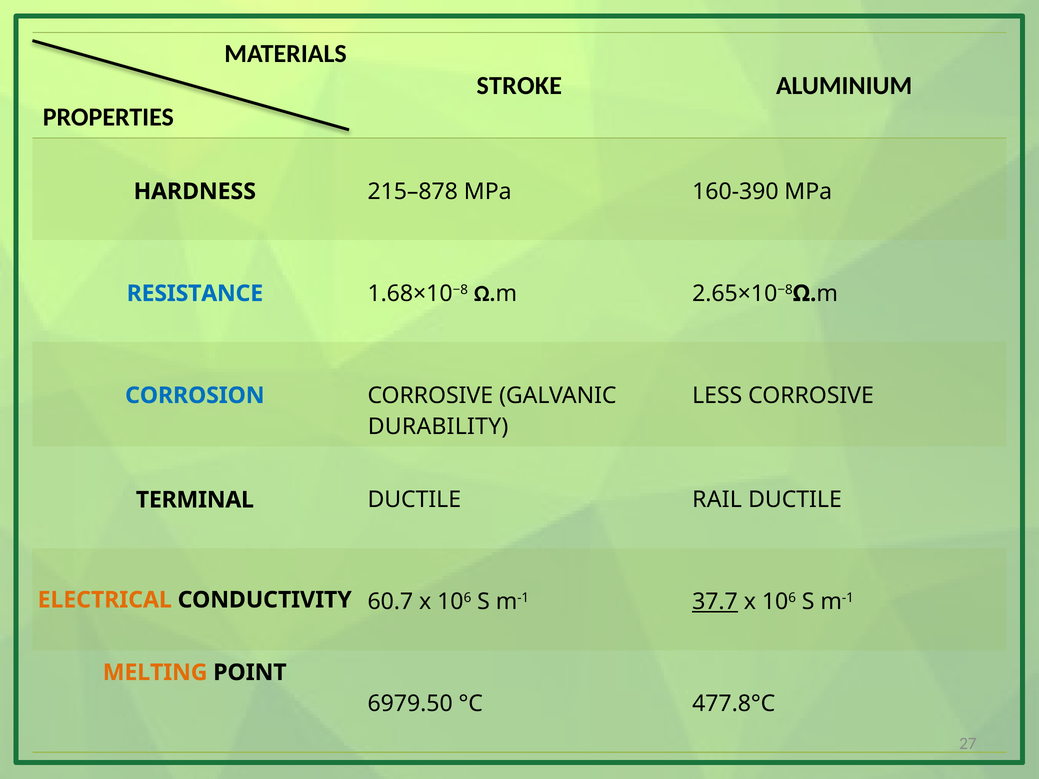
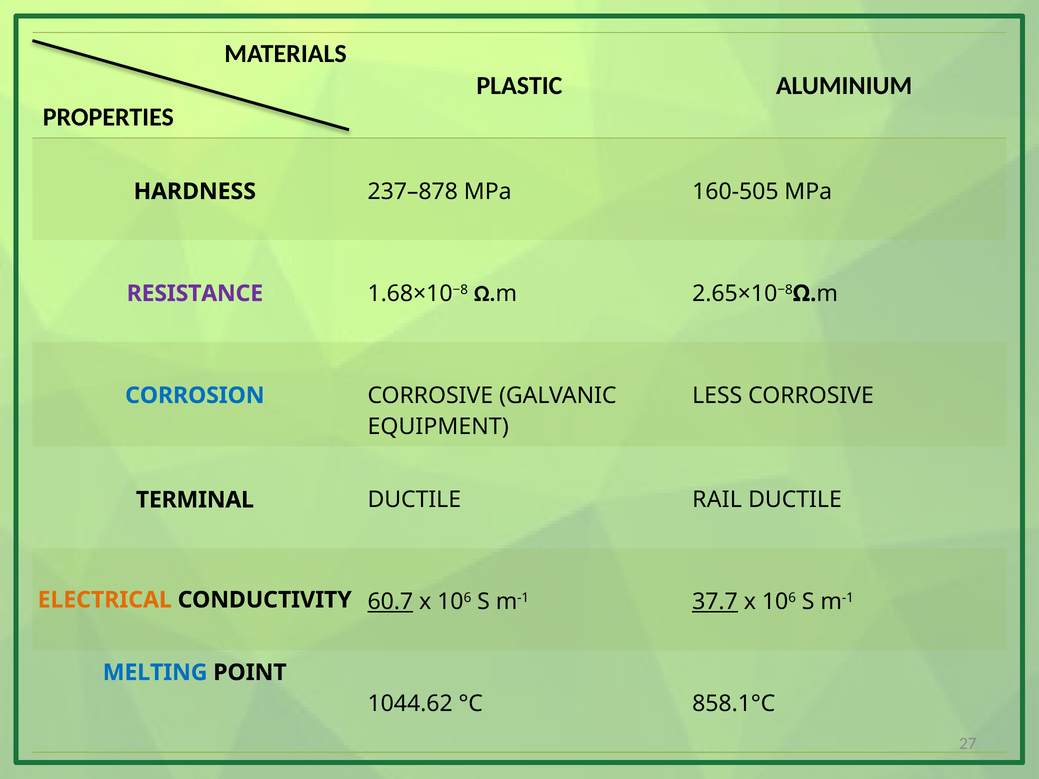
STROKE: STROKE -> PLASTIC
215–878: 215–878 -> 237–878
160-390: 160-390 -> 160-505
RESISTANCE colour: blue -> purple
DURABILITY: DURABILITY -> EQUIPMENT
60.7 underline: none -> present
MELTING colour: orange -> blue
6979.50: 6979.50 -> 1044.62
477.8°C: 477.8°C -> 858.1°C
